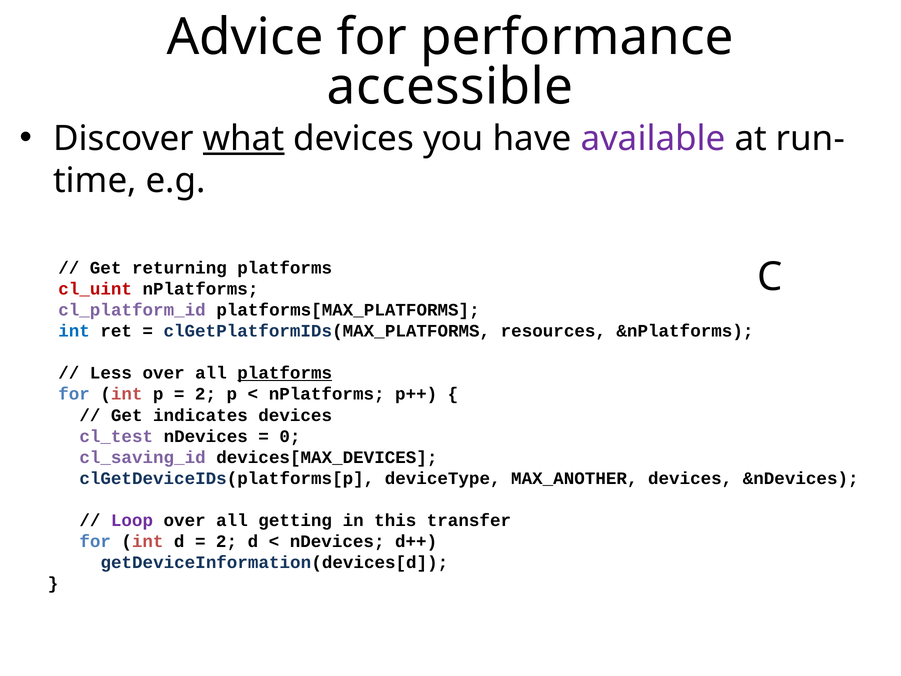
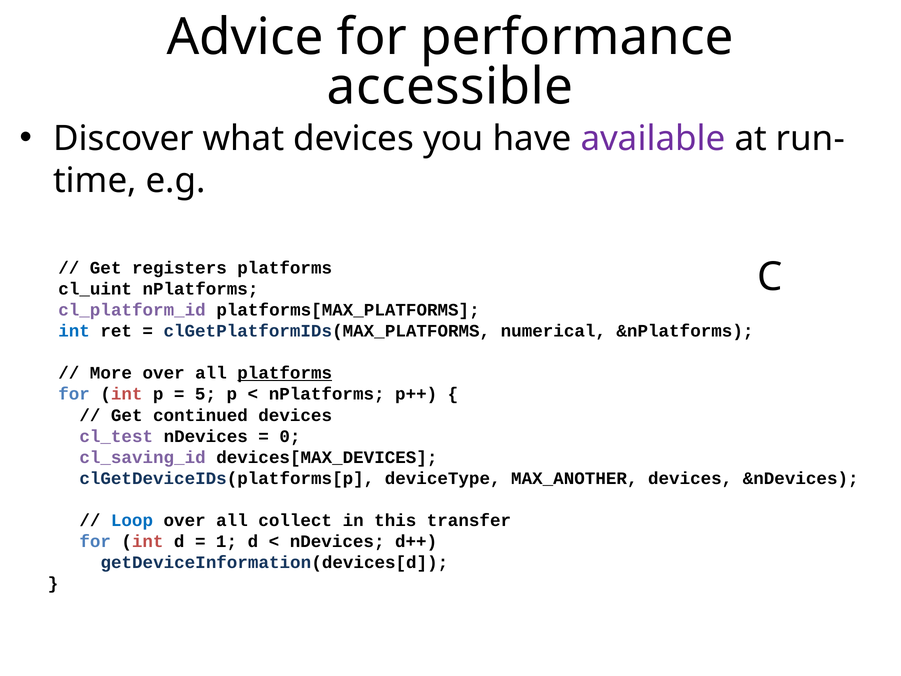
what underline: present -> none
returning: returning -> registers
cl_uint colour: red -> black
resources: resources -> numerical
Less: Less -> More
2 at (206, 394): 2 -> 5
indicates: indicates -> continued
Loop colour: purple -> blue
getting: getting -> collect
2 at (227, 541): 2 -> 1
